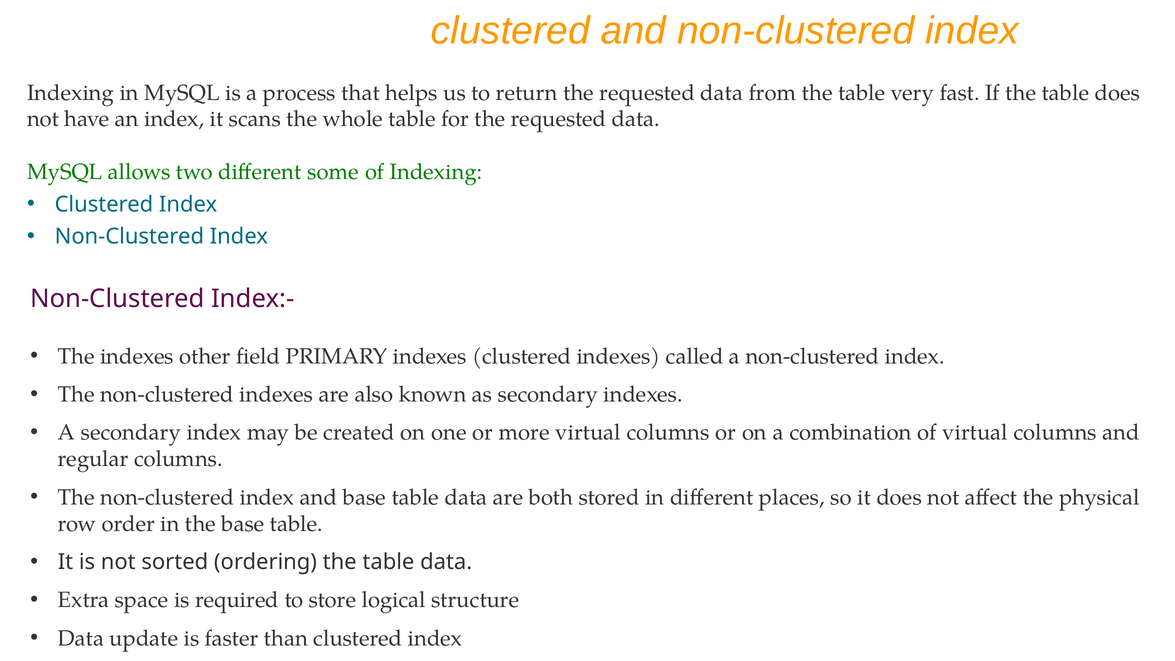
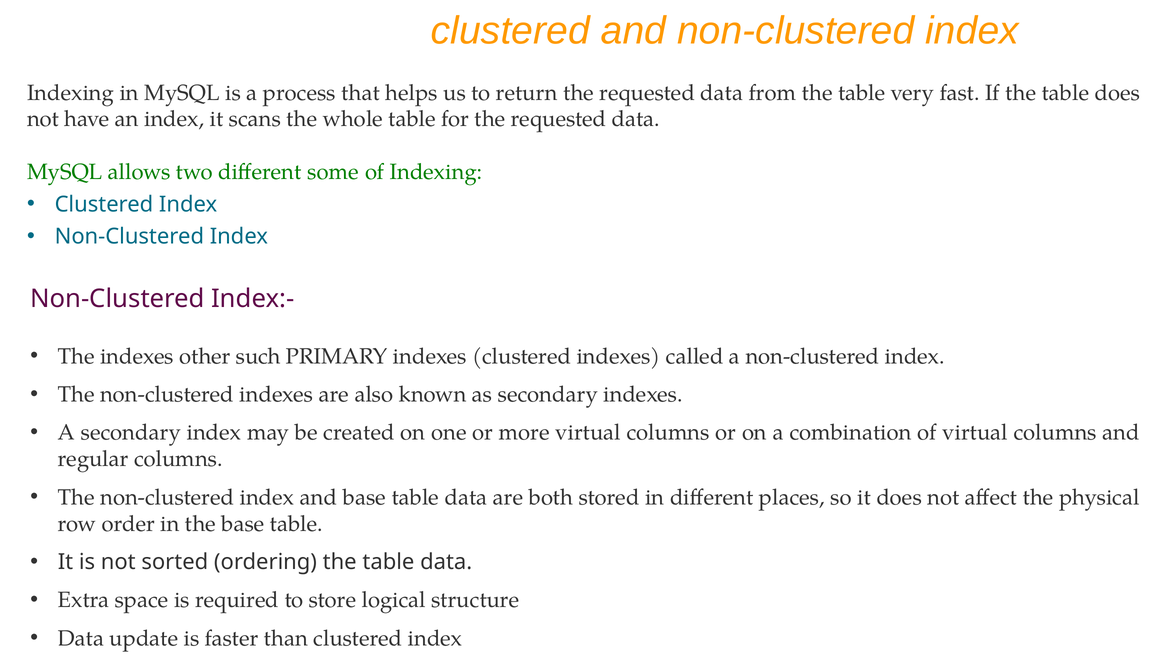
field: field -> such
